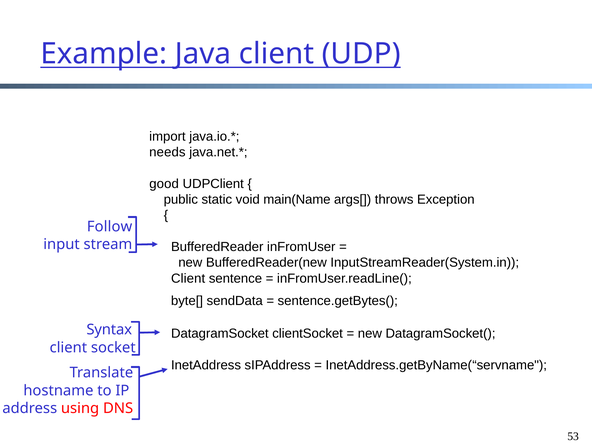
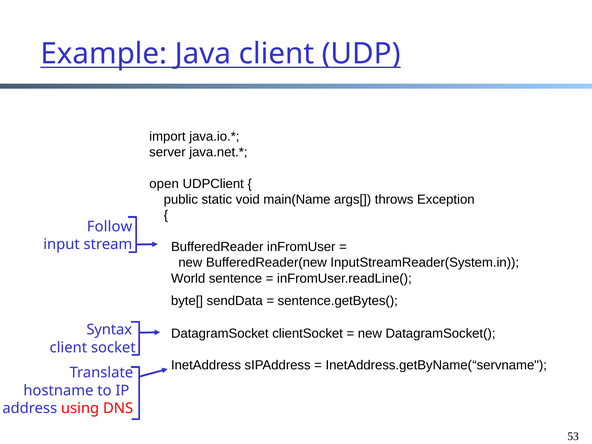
needs: needs -> server
good: good -> open
Client at (188, 278): Client -> World
